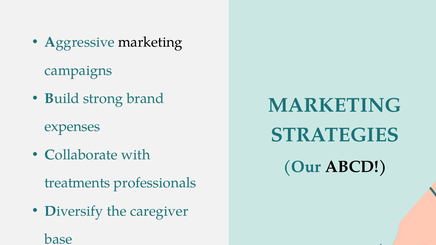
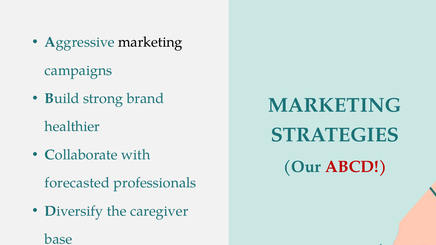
expenses: expenses -> healthier
ABCD colour: black -> red
treatments: treatments -> forecasted
